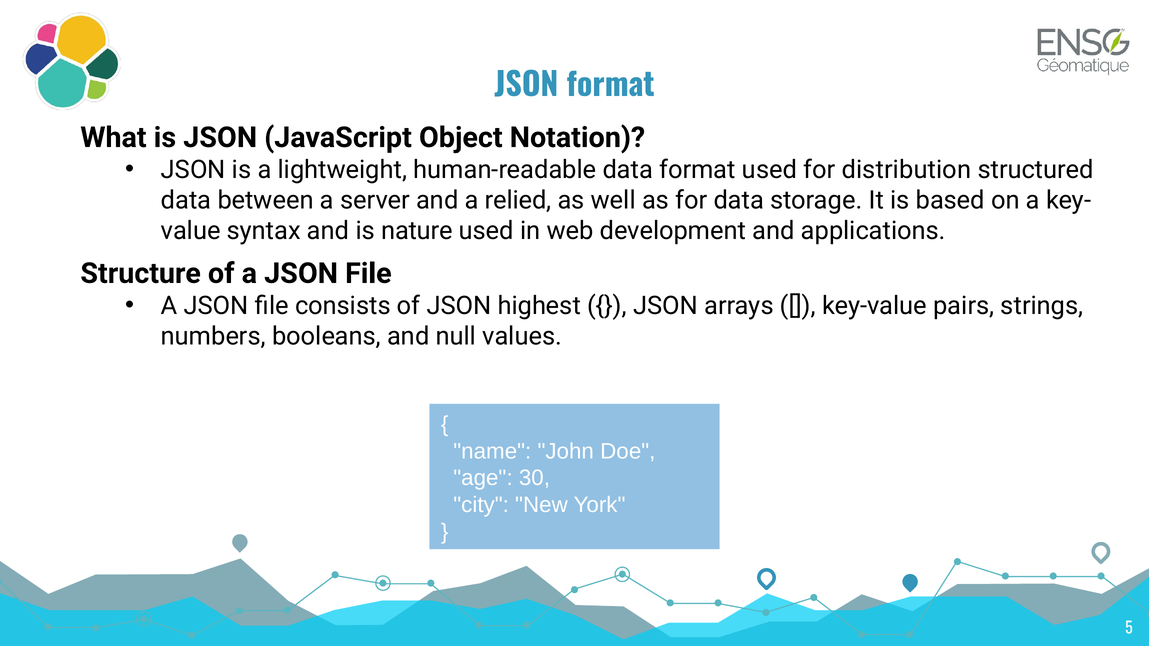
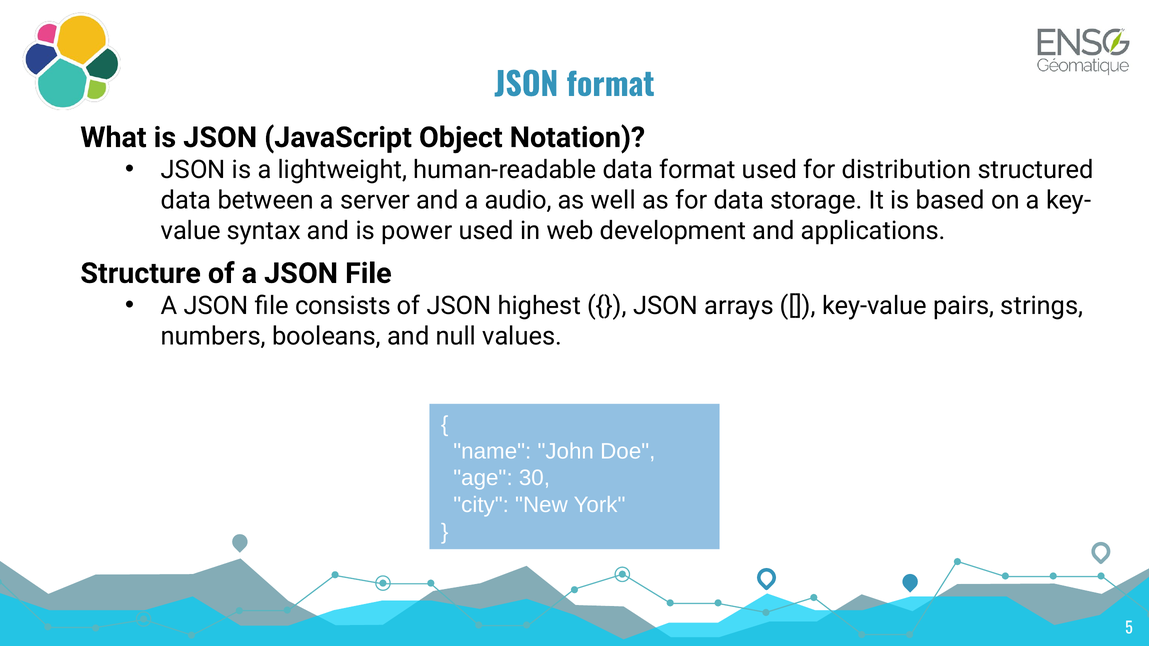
relied: relied -> audio
nature: nature -> power
